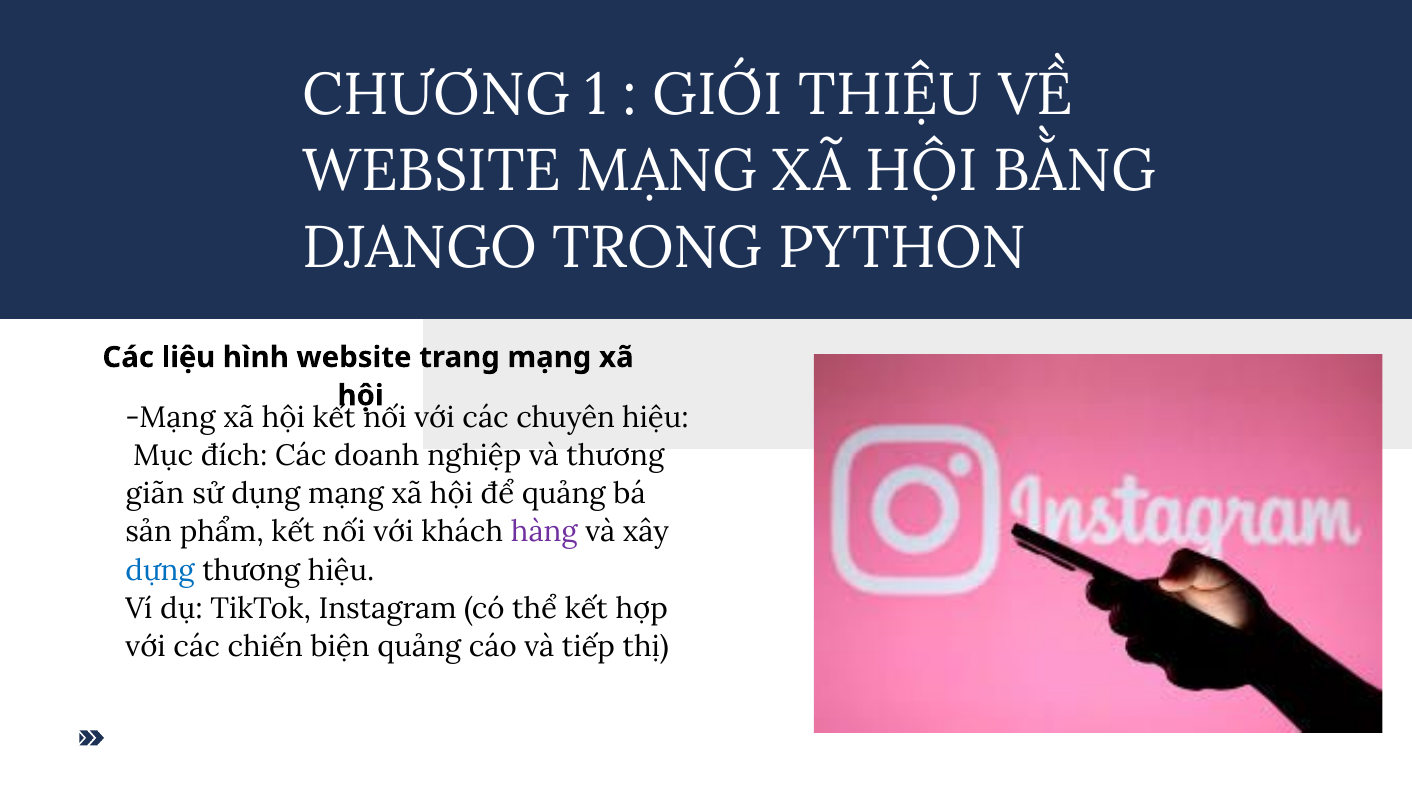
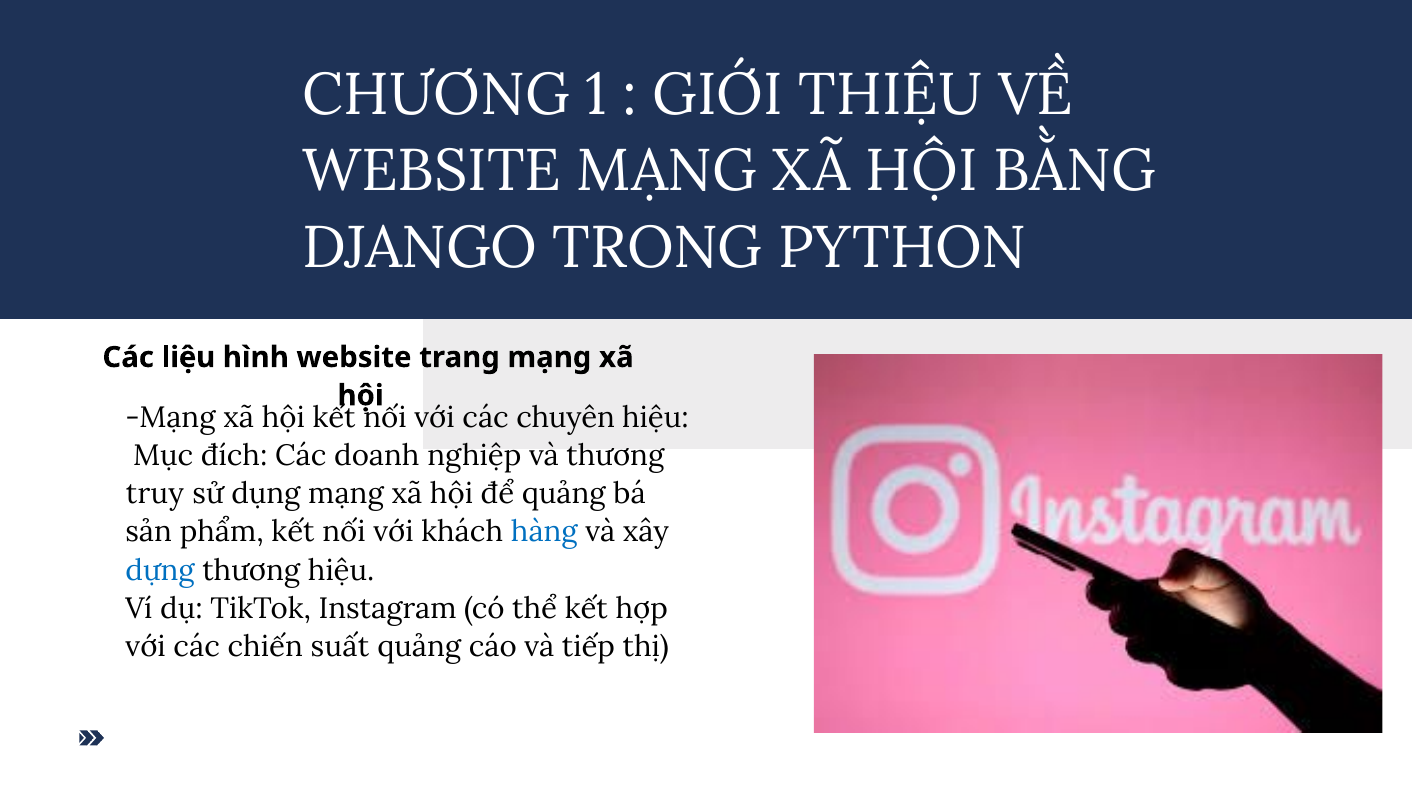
giãn: giãn -> truy
hàng colour: purple -> blue
biện: biện -> suất
